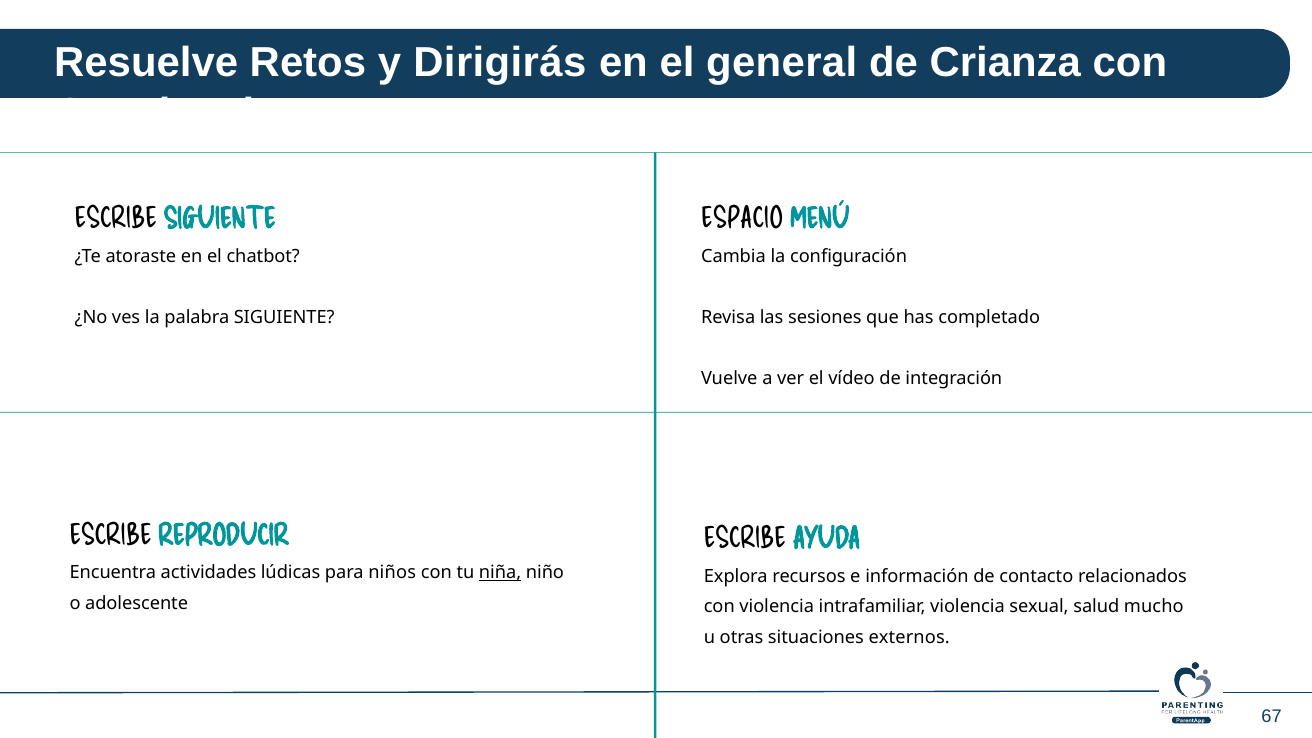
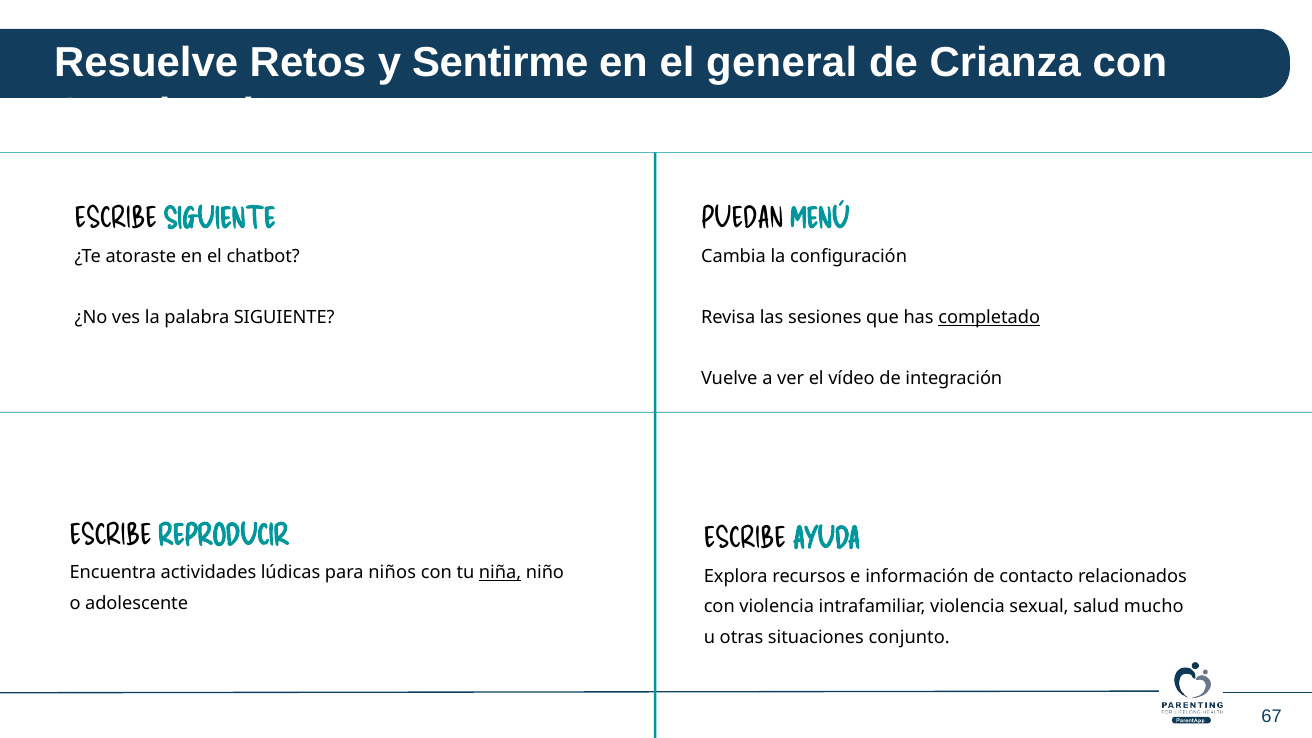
Dirigirás: Dirigirás -> Sentirme
ESPACIO: ESPACIO -> PUEDAN
completado underline: none -> present
externos: externos -> conjunto
